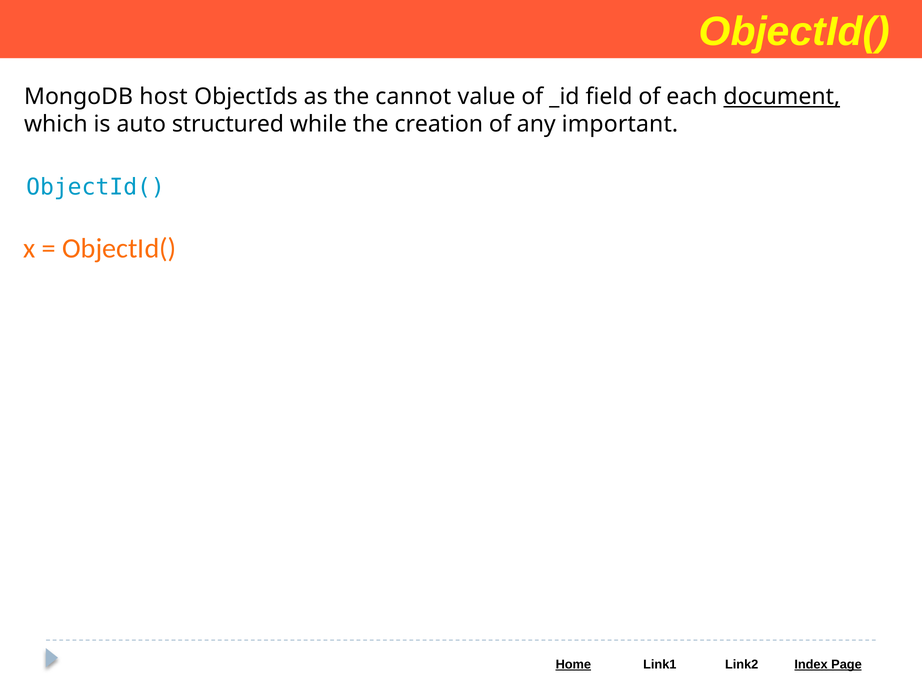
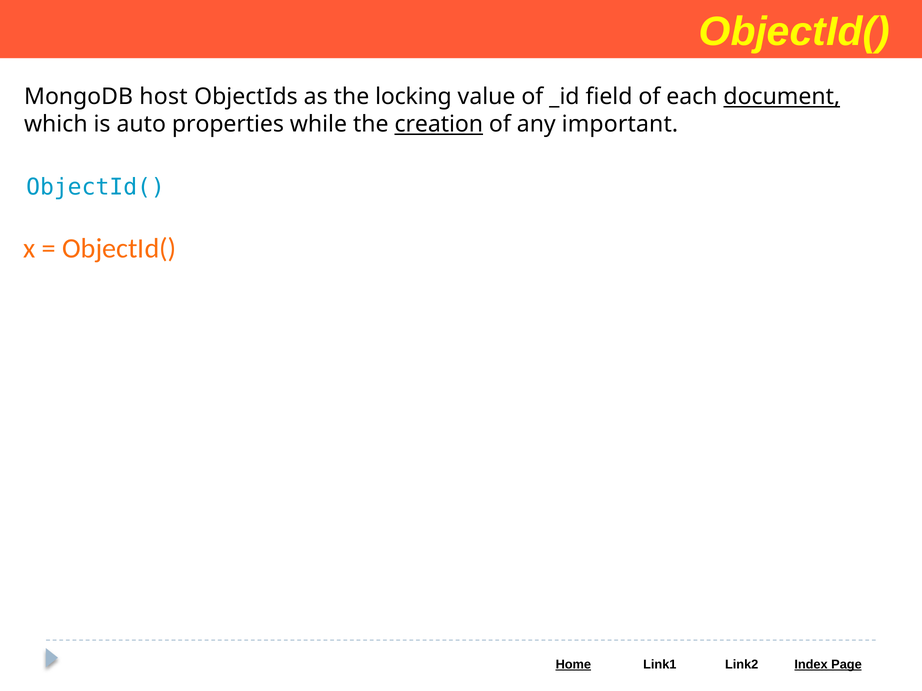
cannot: cannot -> locking
structured: structured -> properties
creation underline: none -> present
